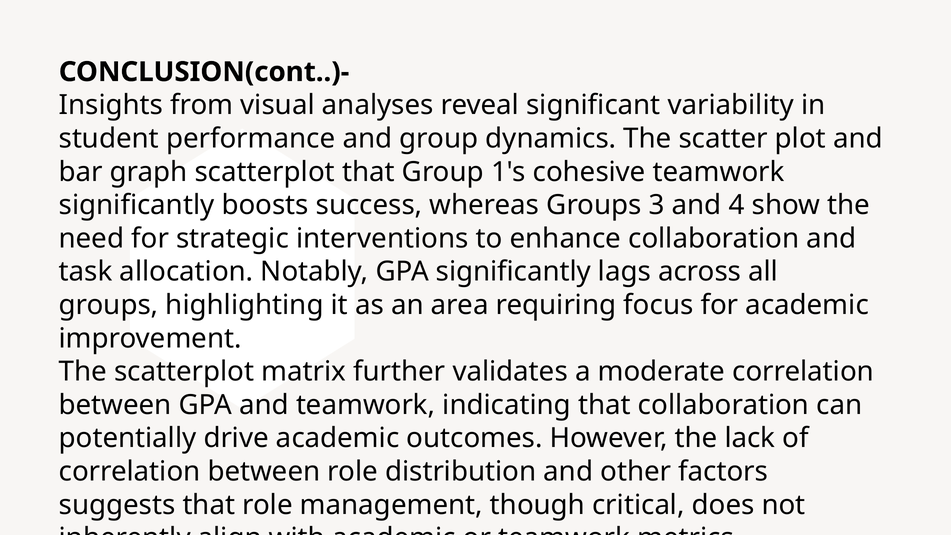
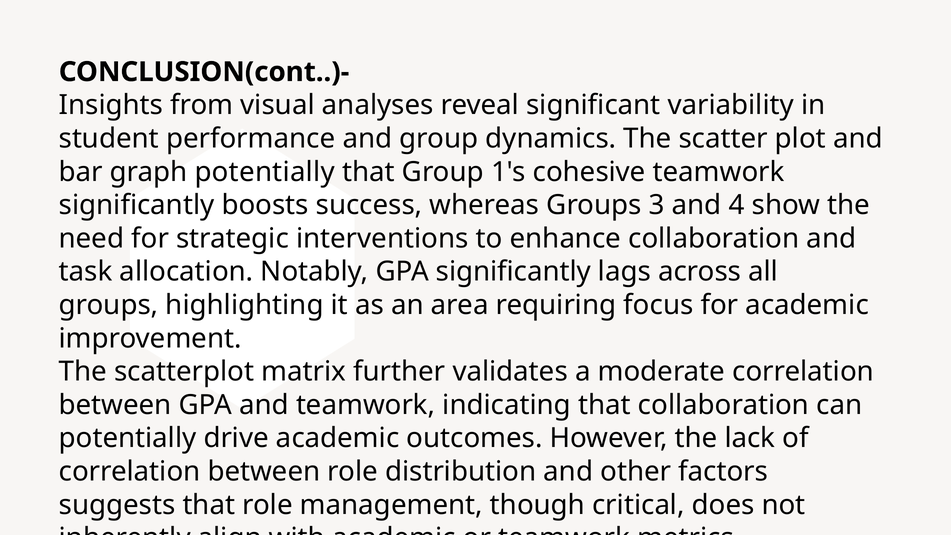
graph scatterplot: scatterplot -> potentially
